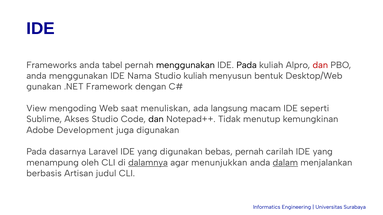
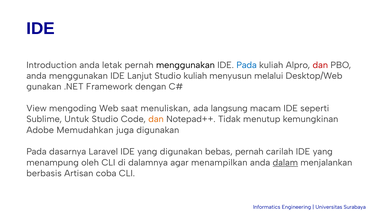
Frameworks: Frameworks -> Introduction
tabel: tabel -> letak
Pada at (247, 65) colour: black -> blue
Nama: Nama -> Lanjut
bentuk: bentuk -> melalui
Akses: Akses -> Untuk
dan at (156, 119) colour: black -> orange
Development: Development -> Memudahkan
dalamnya underline: present -> none
menunjukkan: menunjukkan -> menampilkan
judul: judul -> coba
